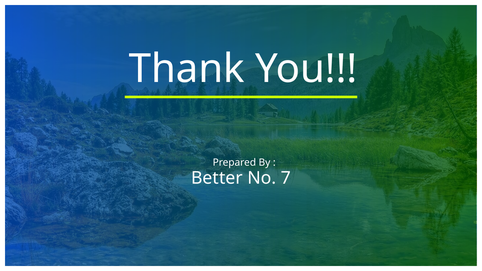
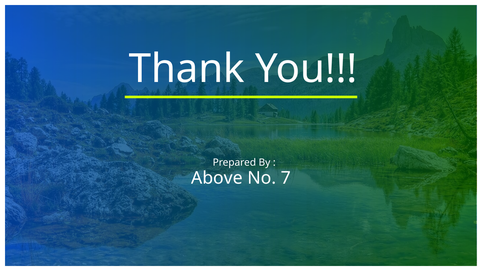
Better: Better -> Above
